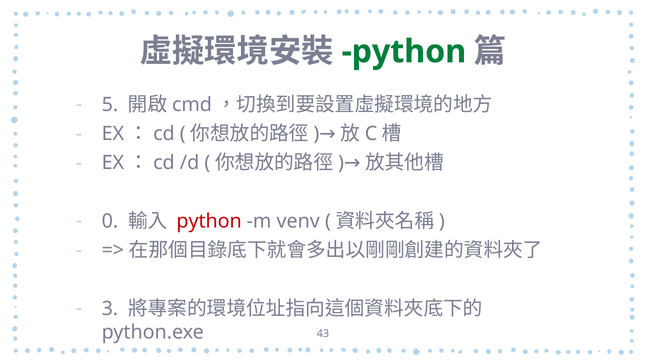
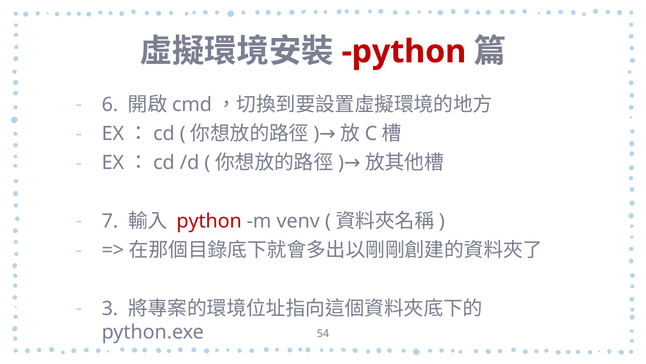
python at (404, 52) colour: green -> red
5: 5 -> 6
0: 0 -> 7
43: 43 -> 54
